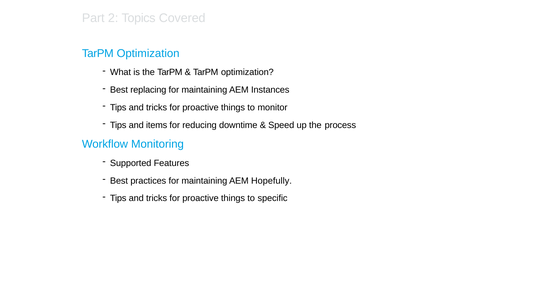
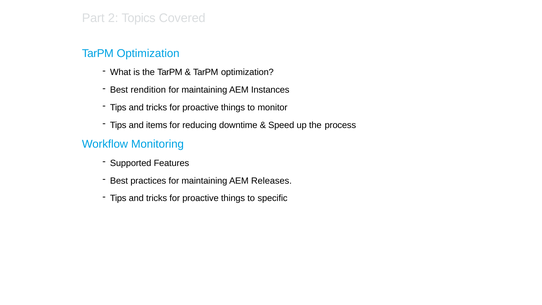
replacing: replacing -> rendition
Hopefully: Hopefully -> Releases
